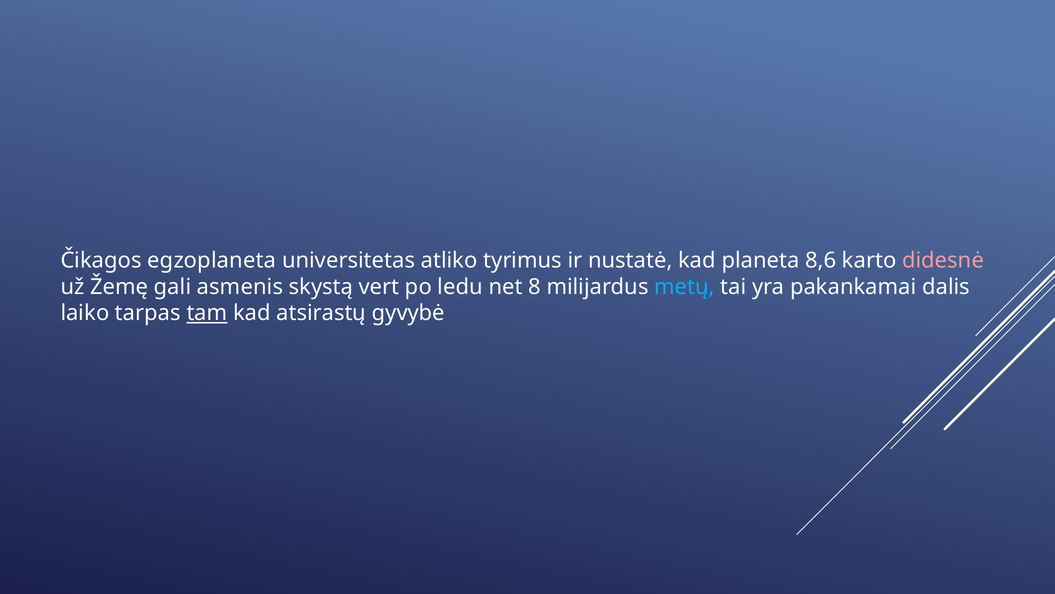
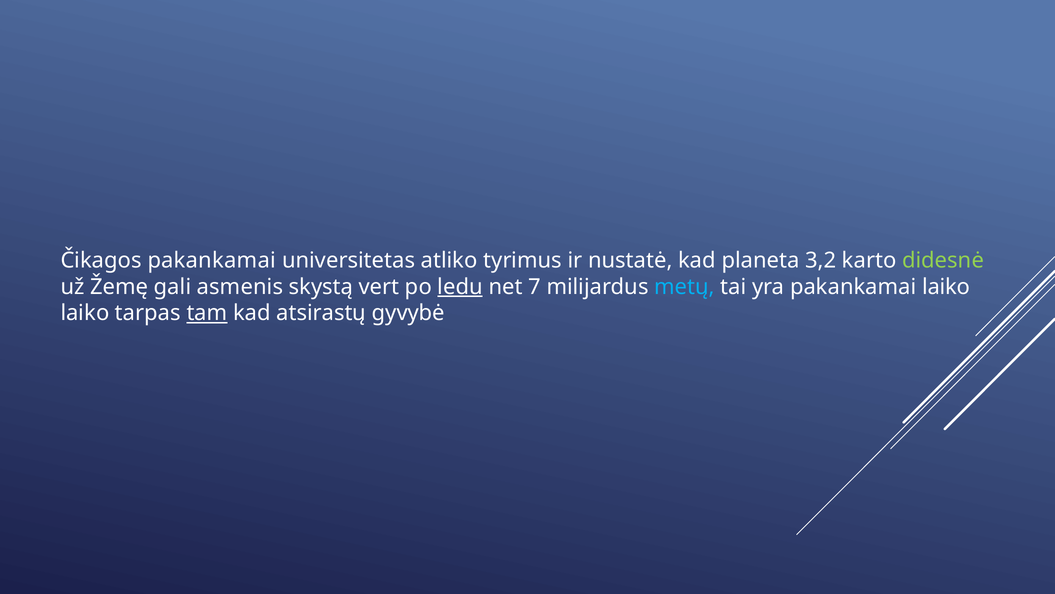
Čikagos egzoplaneta: egzoplaneta -> pakankamai
8,6: 8,6 -> 3,2
didesnė colour: pink -> light green
ledu underline: none -> present
8: 8 -> 7
pakankamai dalis: dalis -> laiko
